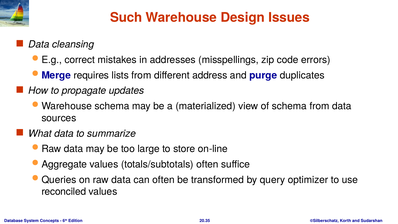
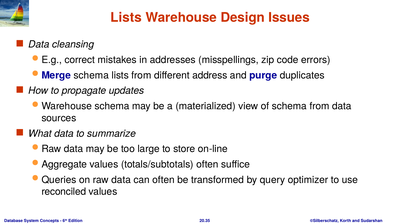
Such at (126, 17): Such -> Lists
Merge requires: requires -> schema
